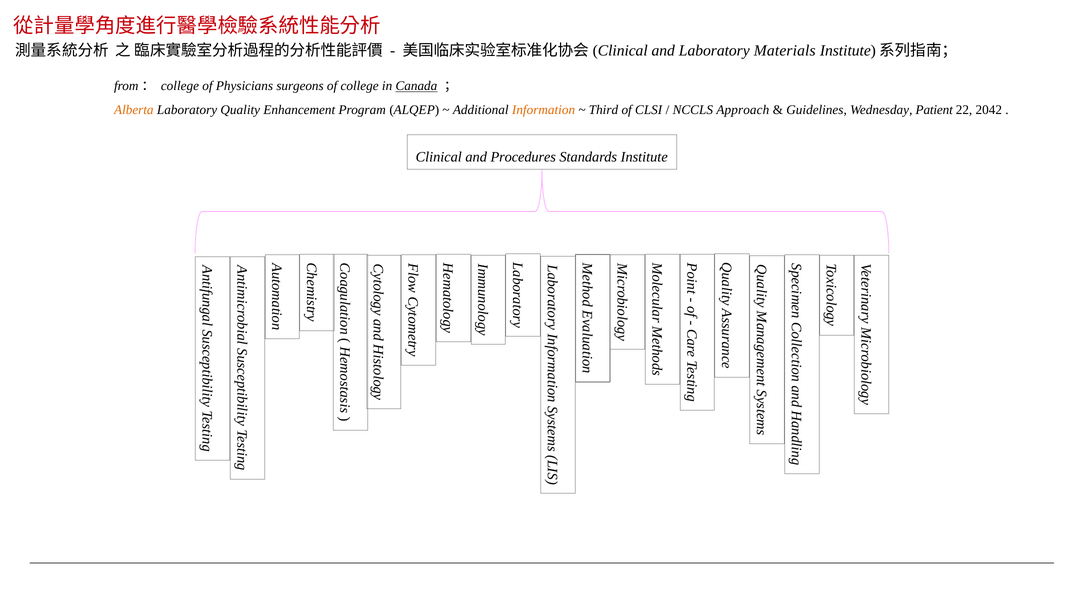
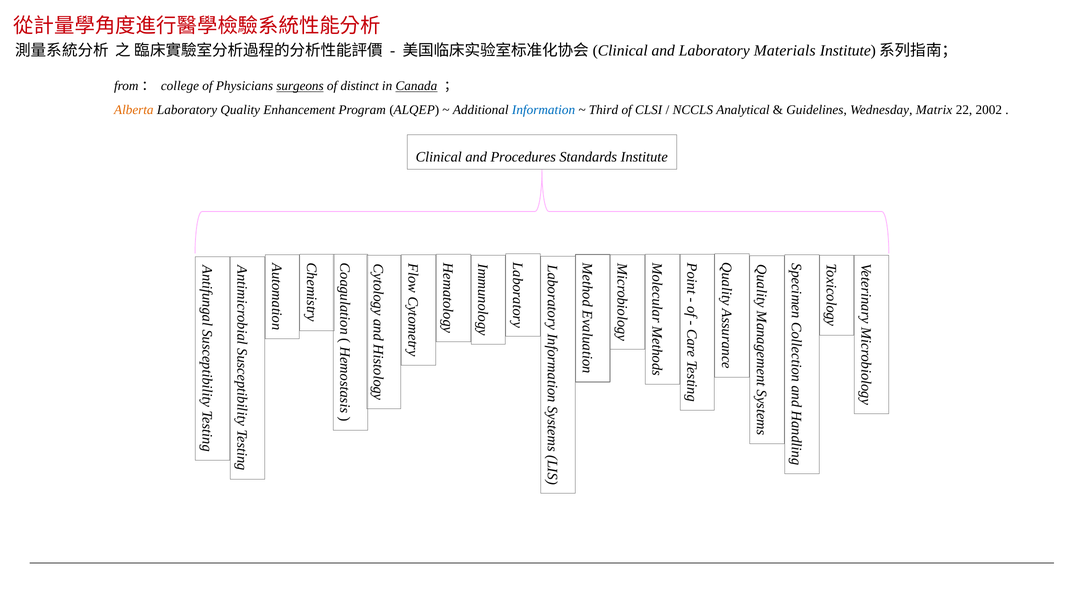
surgeons underline: none -> present
of college: college -> distinct
Information colour: orange -> blue
Approach: Approach -> Analytical
Patient: Patient -> Matrix
2042: 2042 -> 2002
